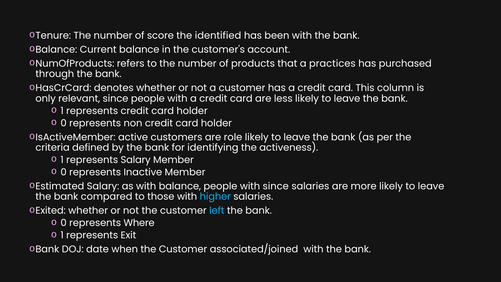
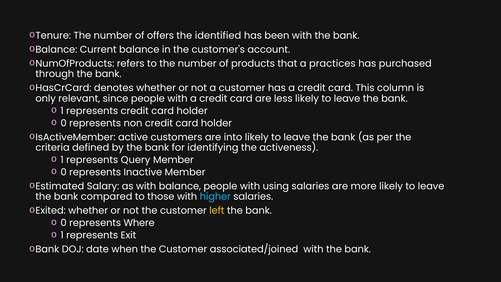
score: score -> offers
role: role -> into
represents Salary: Salary -> Query
with since: since -> using
left colour: light blue -> yellow
